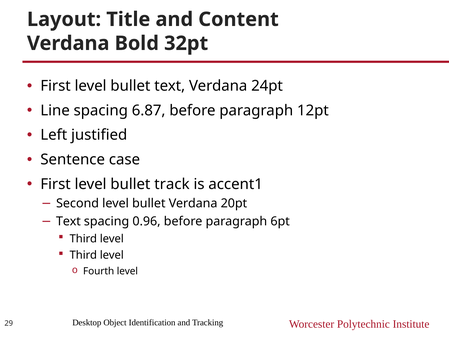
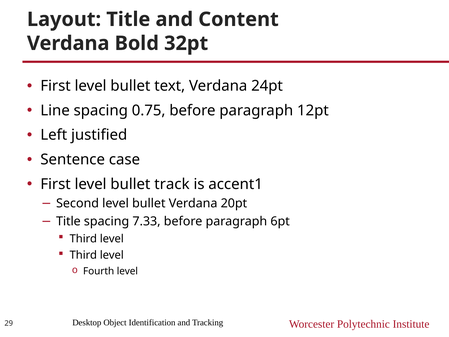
6.87: 6.87 -> 0.75
Text at (68, 221): Text -> Title
0.96: 0.96 -> 7.33
